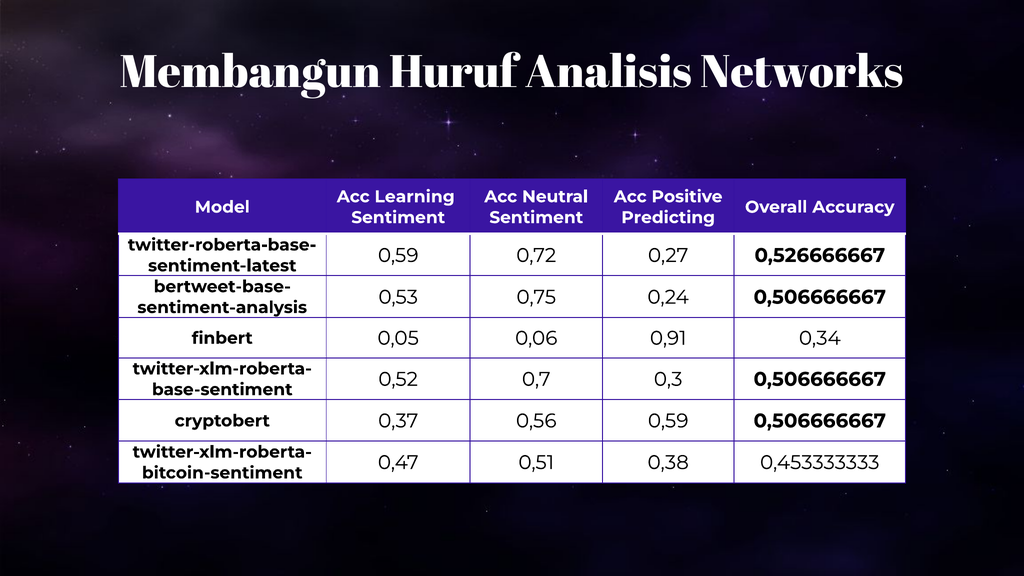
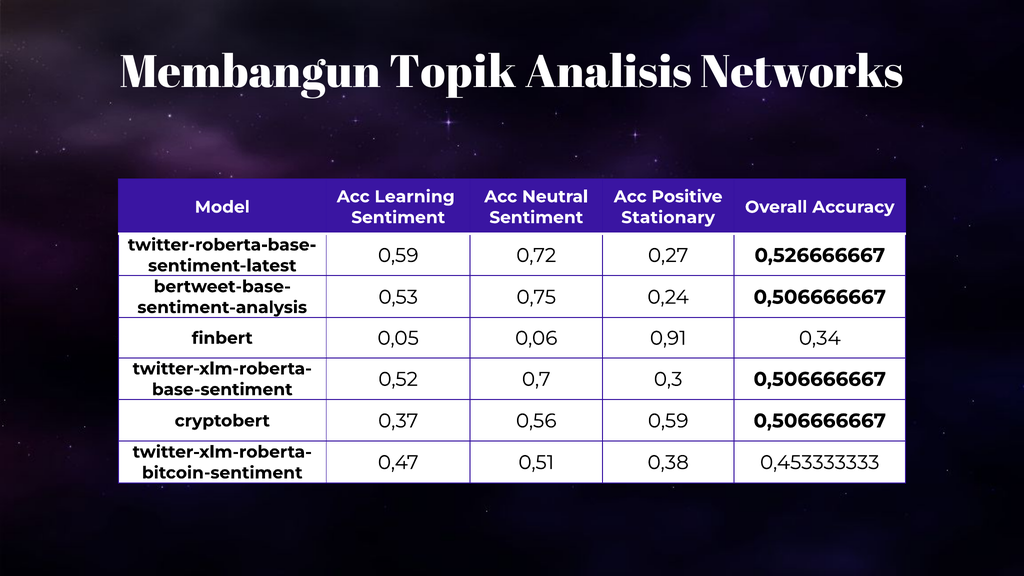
Huruf: Huruf -> Topik
Predicting: Predicting -> Stationary
